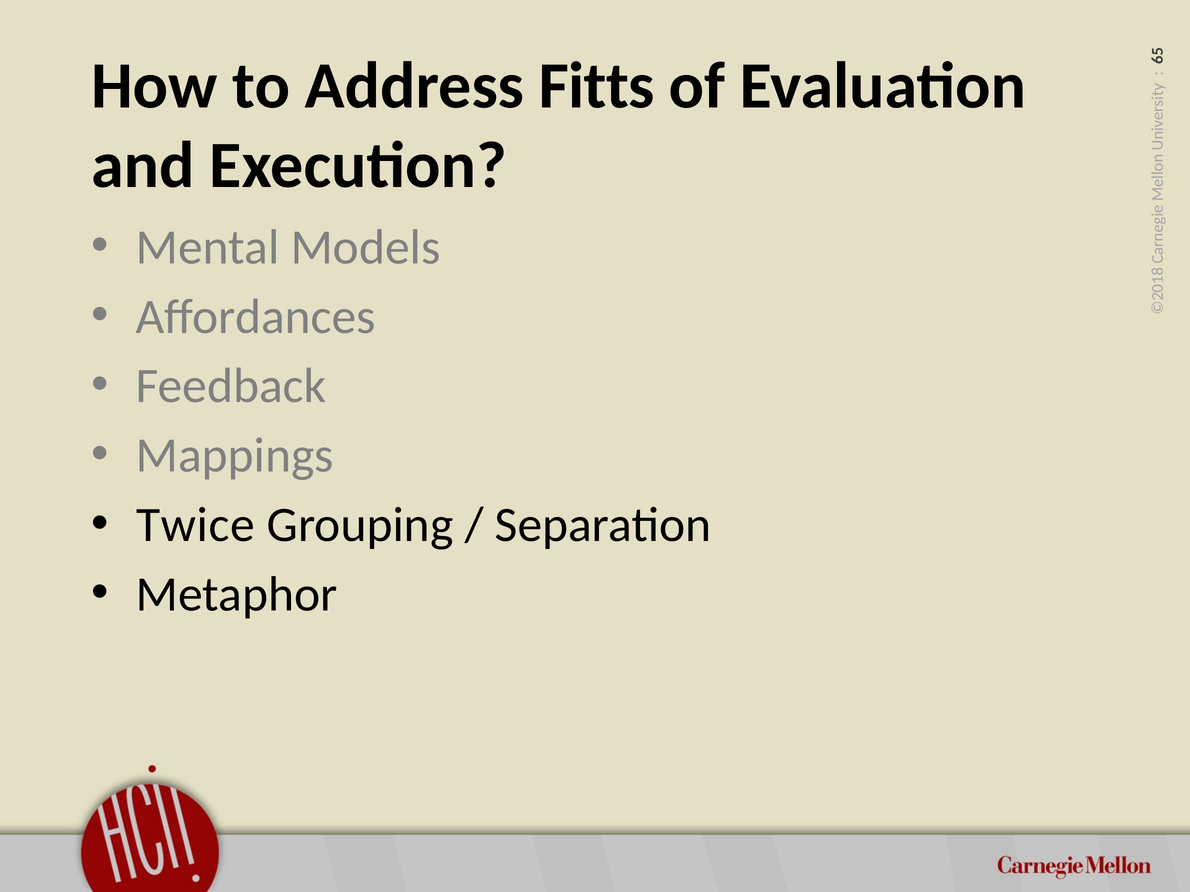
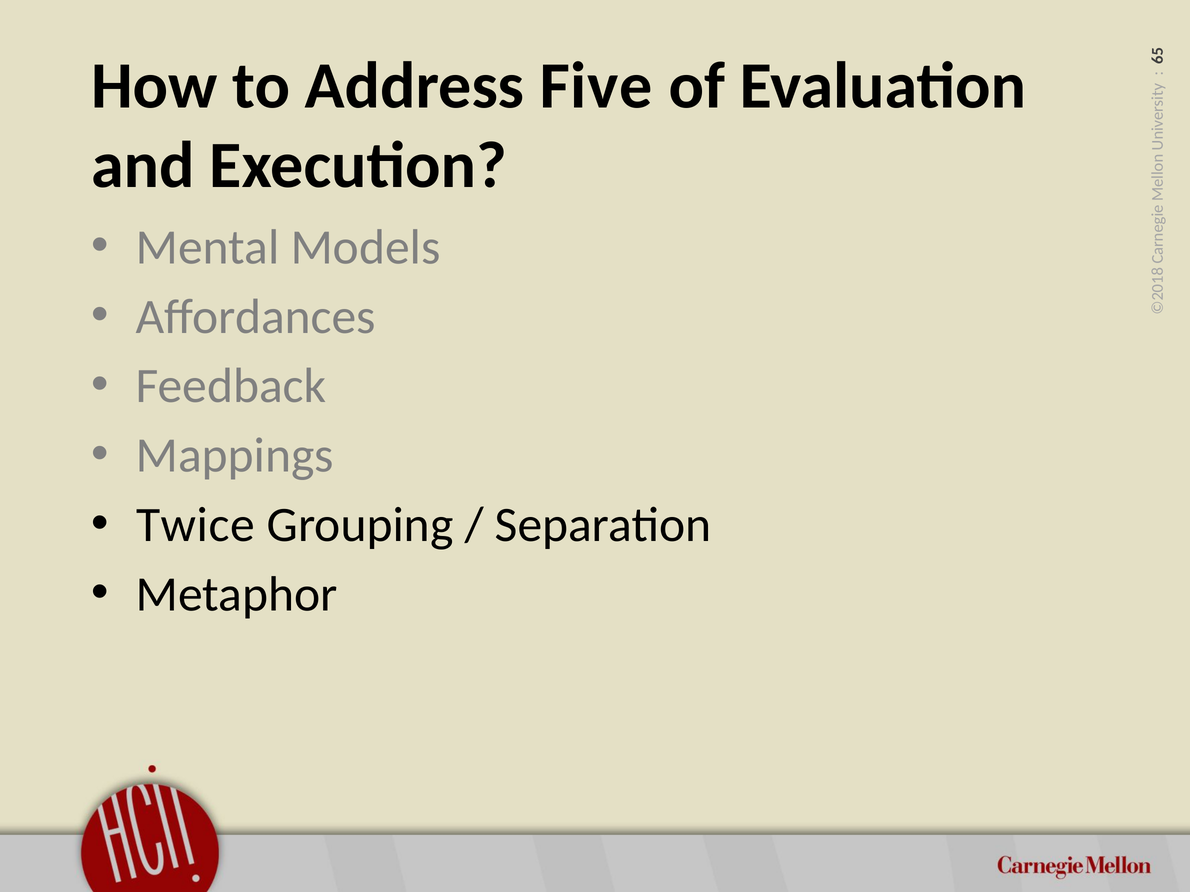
Fitts: Fitts -> Five
